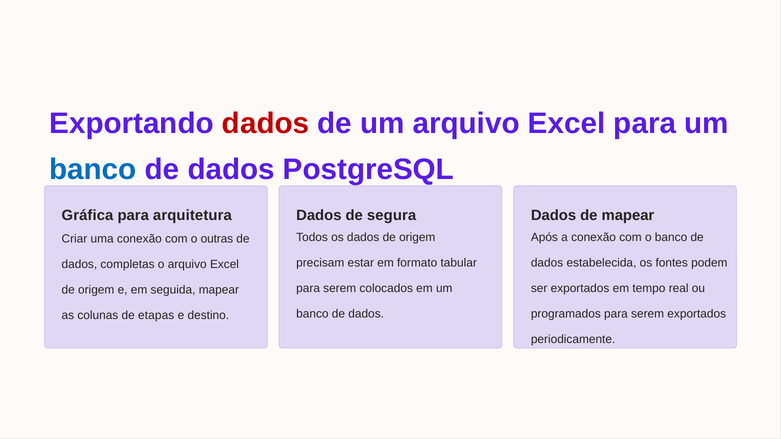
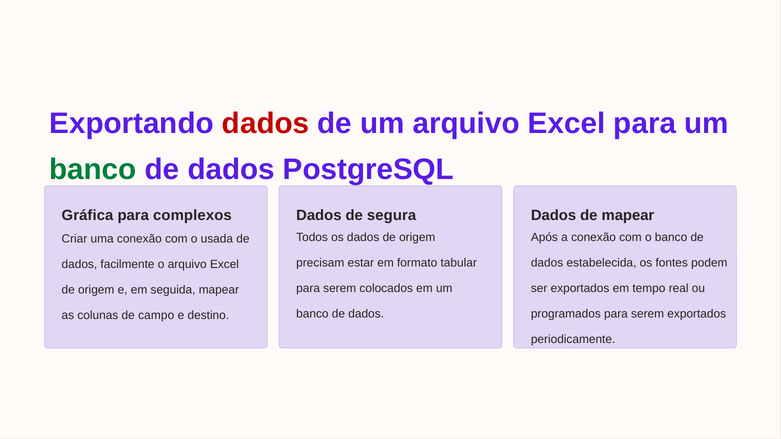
banco at (93, 170) colour: blue -> green
arquitetura: arquitetura -> complexos
outras: outras -> usada
completas: completas -> facilmente
etapas: etapas -> campo
